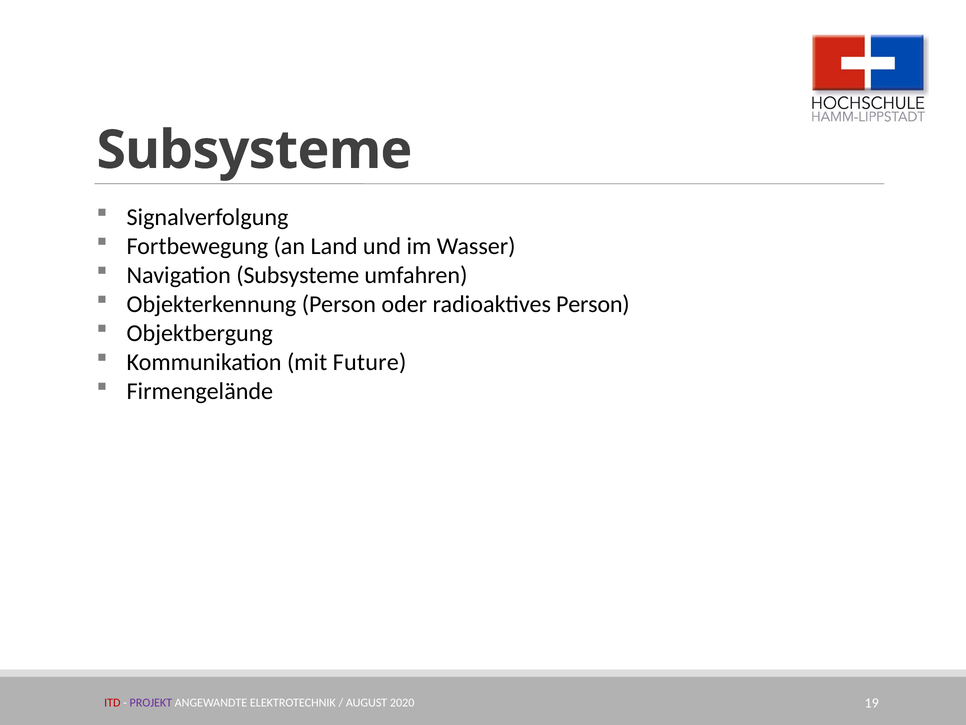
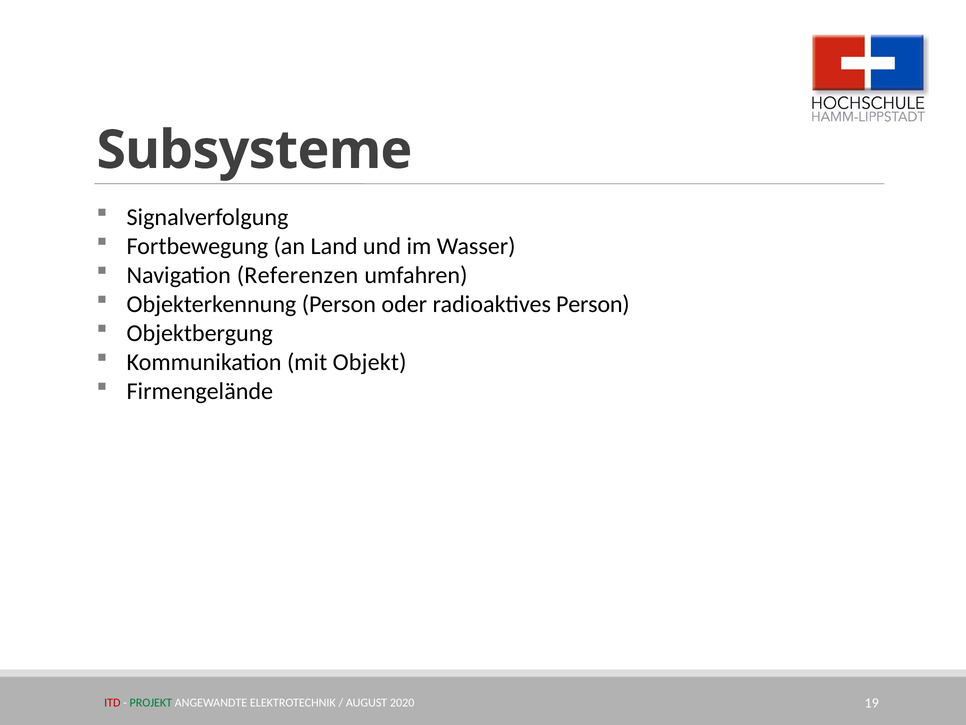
Navigation Subsysteme: Subsysteme -> Referenzen
Future: Future -> Objekt
PROJEKT colour: purple -> green
